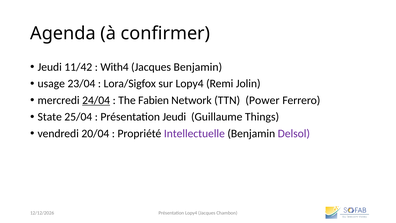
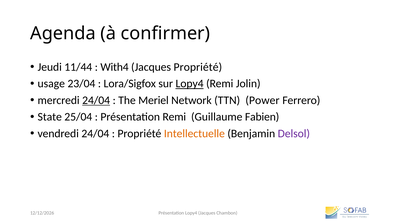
11/42: 11/42 -> 11/44
Jacques Benjamin: Benjamin -> Propriété
Lopy4 at (190, 84) underline: none -> present
Fabien: Fabien -> Meriel
Présentation Jeudi: Jeudi -> Remi
Things: Things -> Fabien
vendredi 20/04: 20/04 -> 24/04
Intellectuelle colour: purple -> orange
